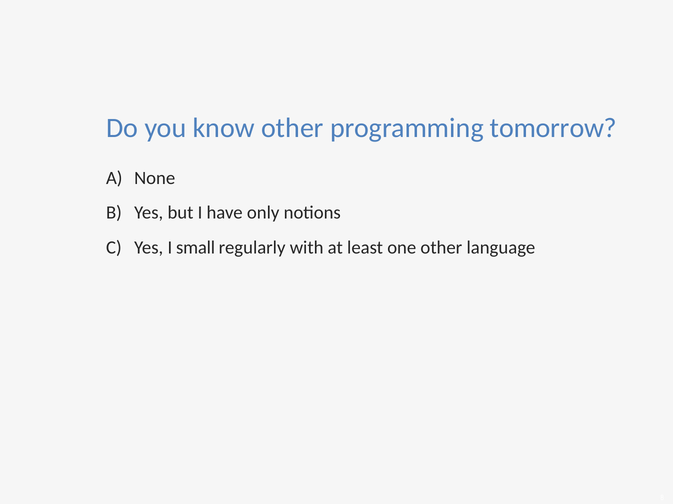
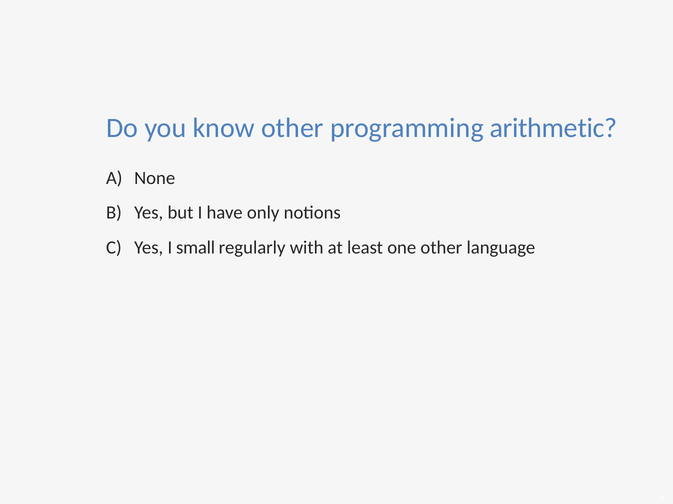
tomorrow: tomorrow -> arithmetic
